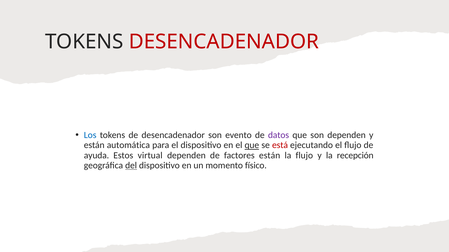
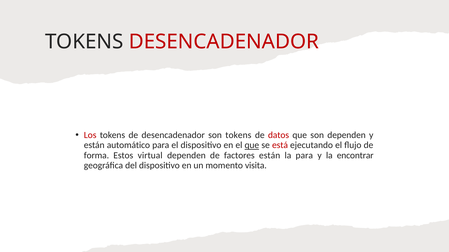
Los colour: blue -> red
son evento: evento -> tokens
datos colour: purple -> red
automática: automática -> automático
ayuda: ayuda -> forma
la flujo: flujo -> para
recepción: recepción -> encontrar
del underline: present -> none
físico: físico -> visita
